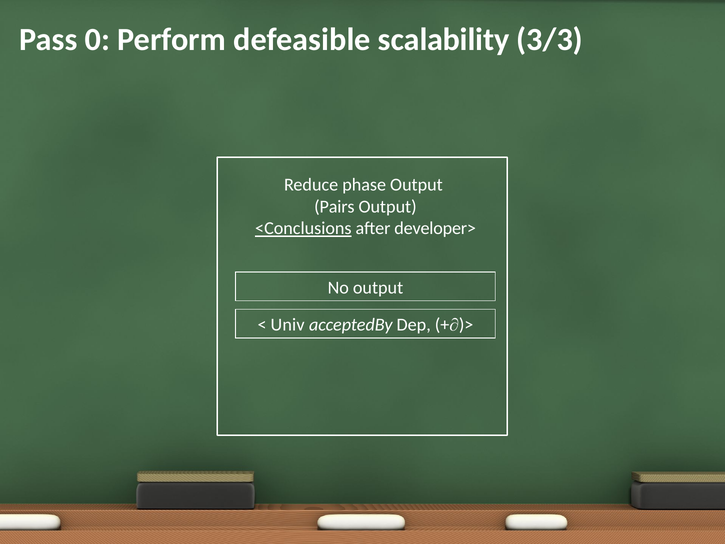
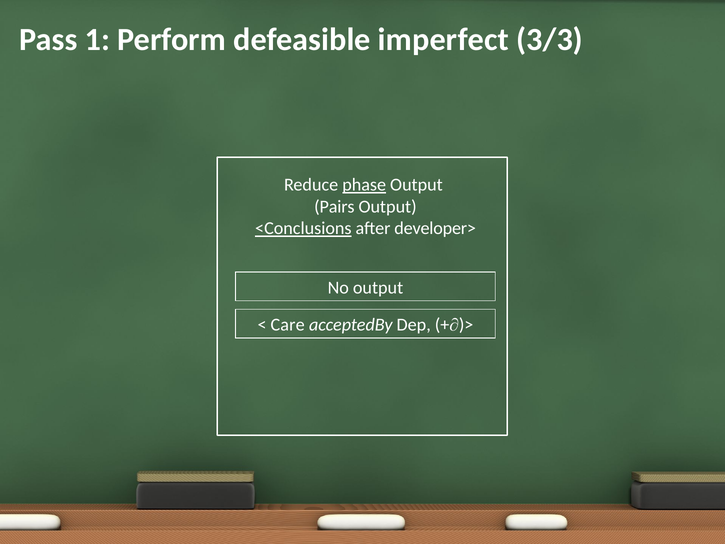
0: 0 -> 1
scalability: scalability -> imperfect
phase underline: none -> present
Univ: Univ -> Care
